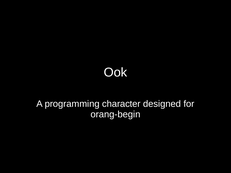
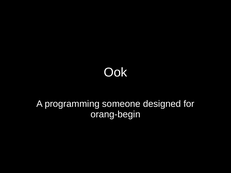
character: character -> someone
